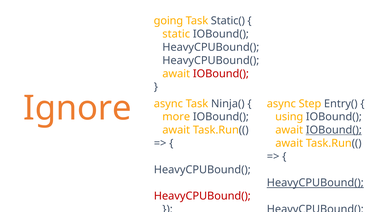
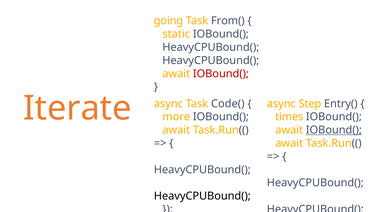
Static(: Static( -> From(
Ignore: Ignore -> Iterate
Ninja(: Ninja( -> Code(
using: using -> times
HeavyCPUBound( at (315, 183) underline: present -> none
HeavyCPUBound( at (202, 196) colour: red -> black
